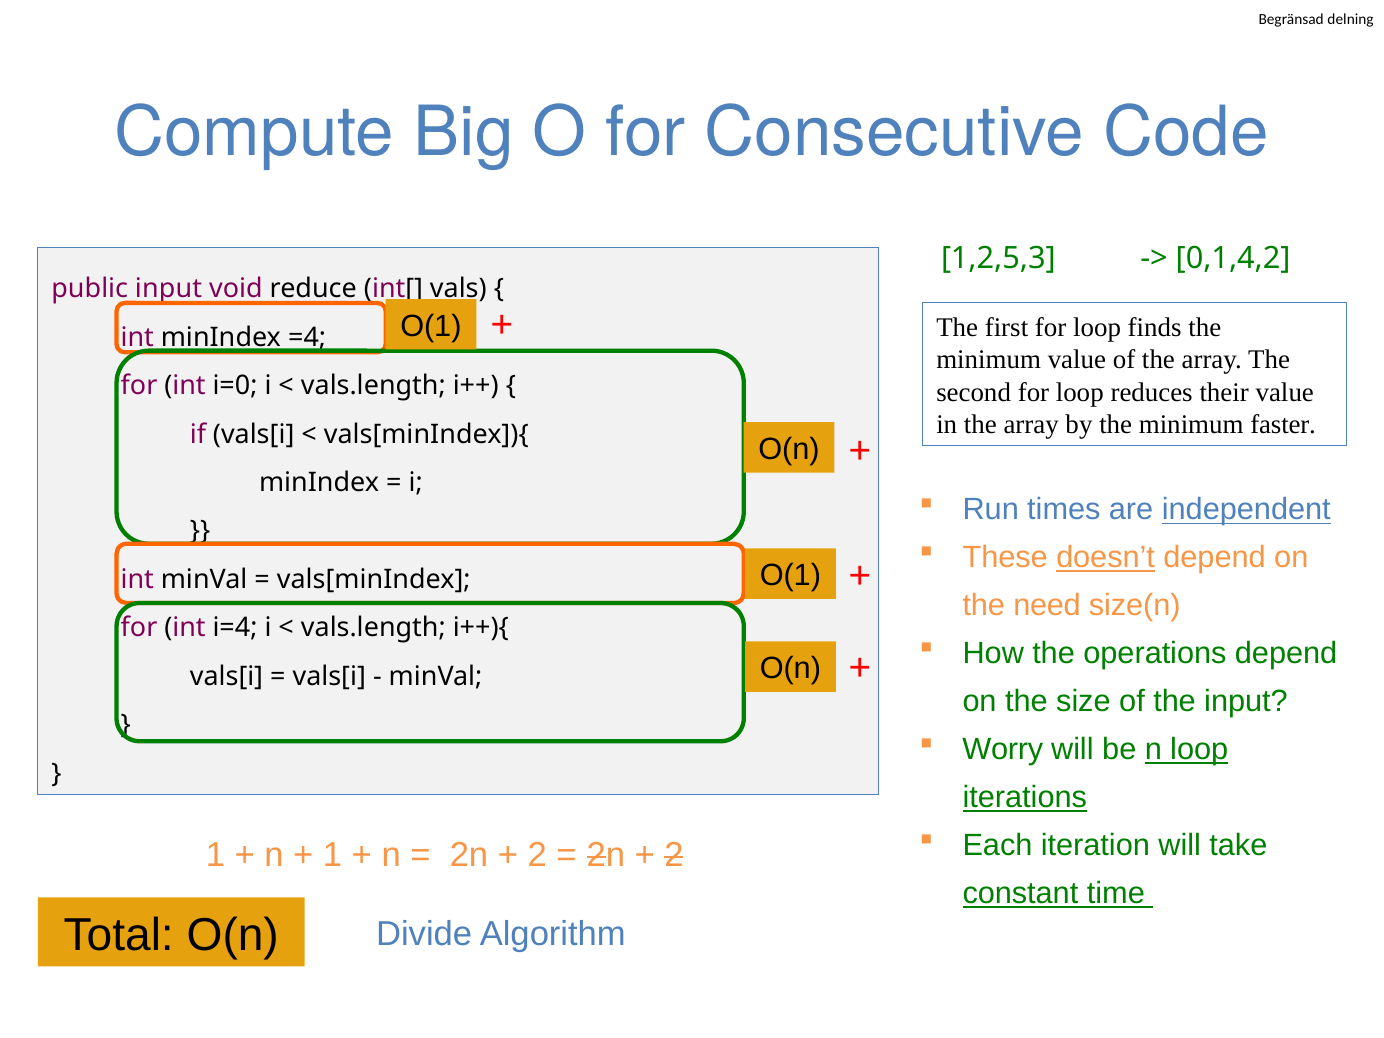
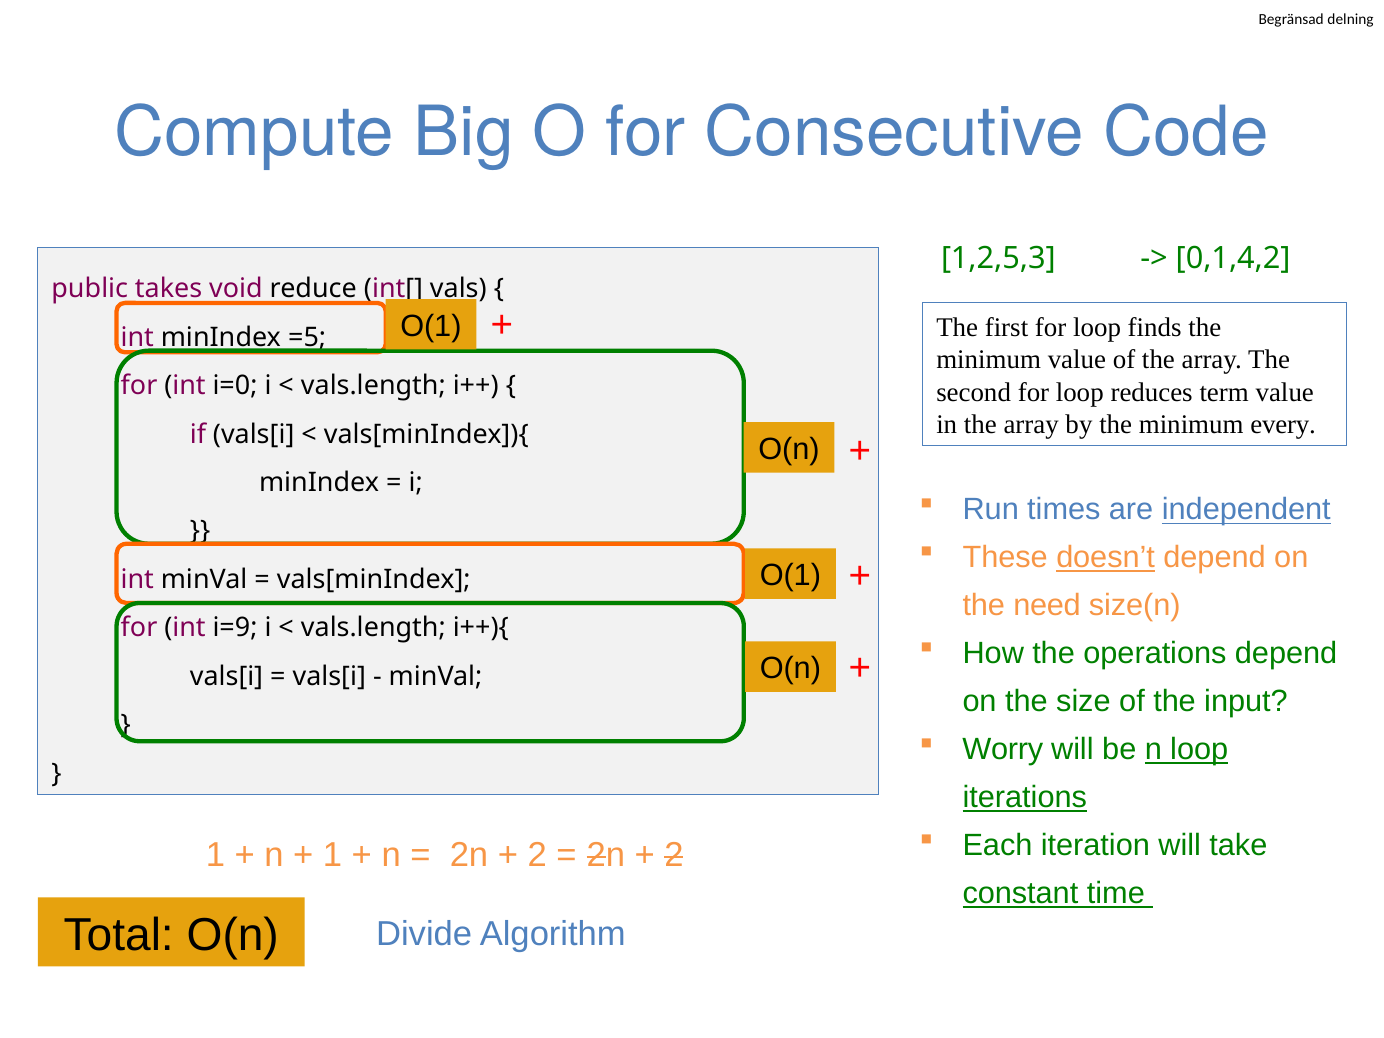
public input: input -> takes
=4: =4 -> =5
their: their -> term
faster: faster -> every
i=4: i=4 -> i=9
